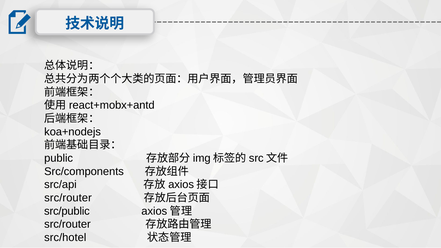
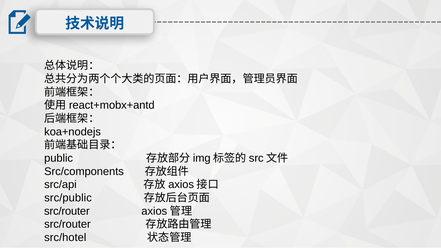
src/router at (68, 198): src/router -> src/public
src/public at (67, 211): src/public -> src/router
